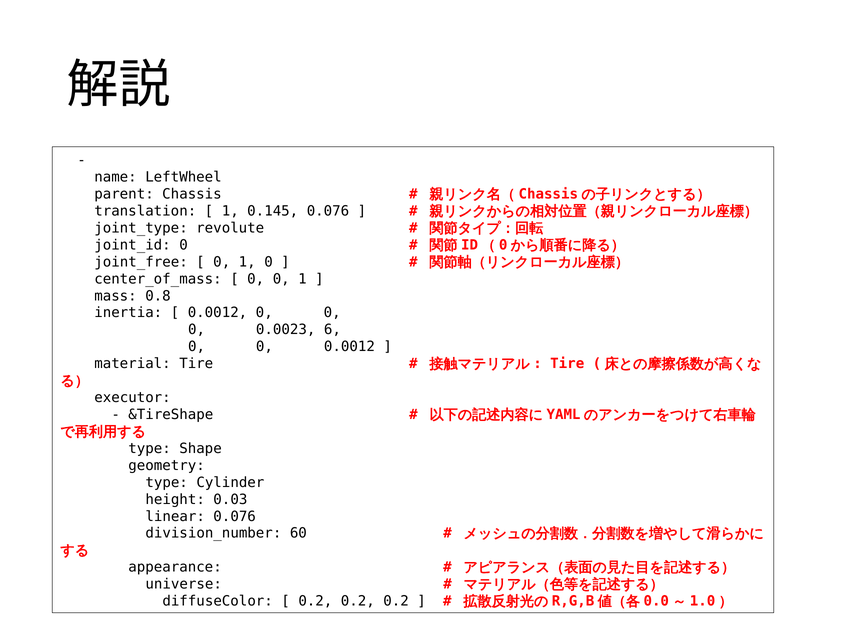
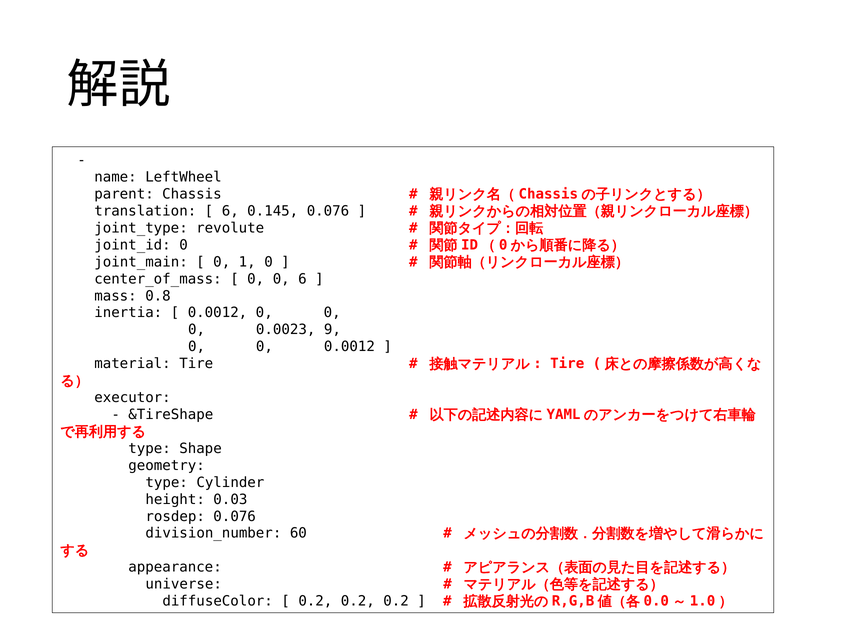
1 at (230, 211): 1 -> 6
joint_free: joint_free -> joint_main
0 0 1: 1 -> 6
6: 6 -> 9
linear: linear -> rosdep
